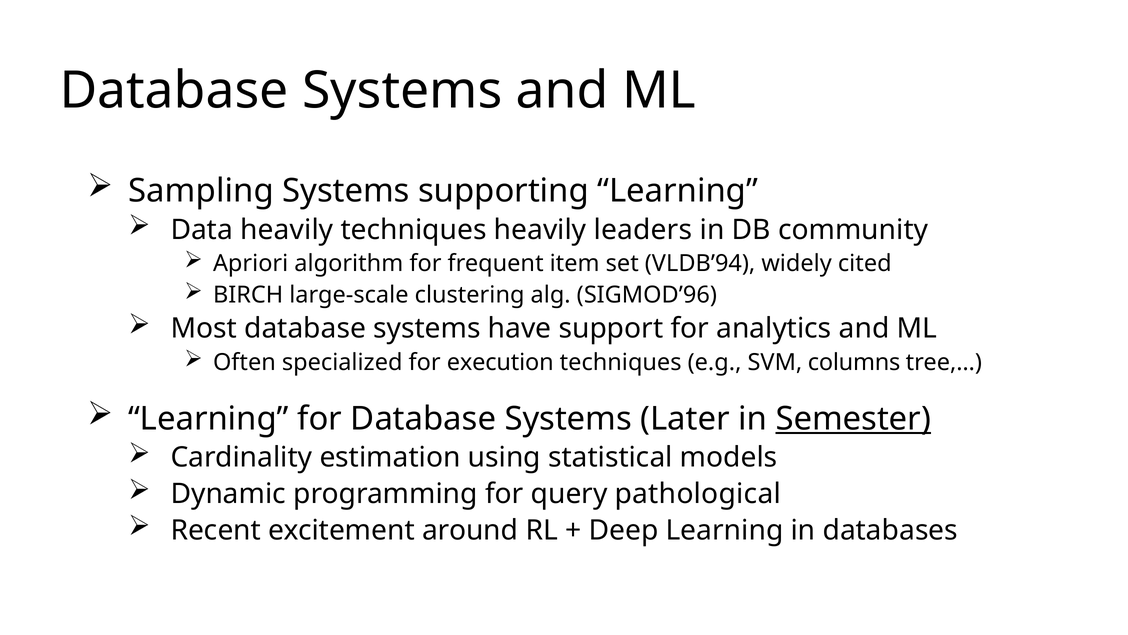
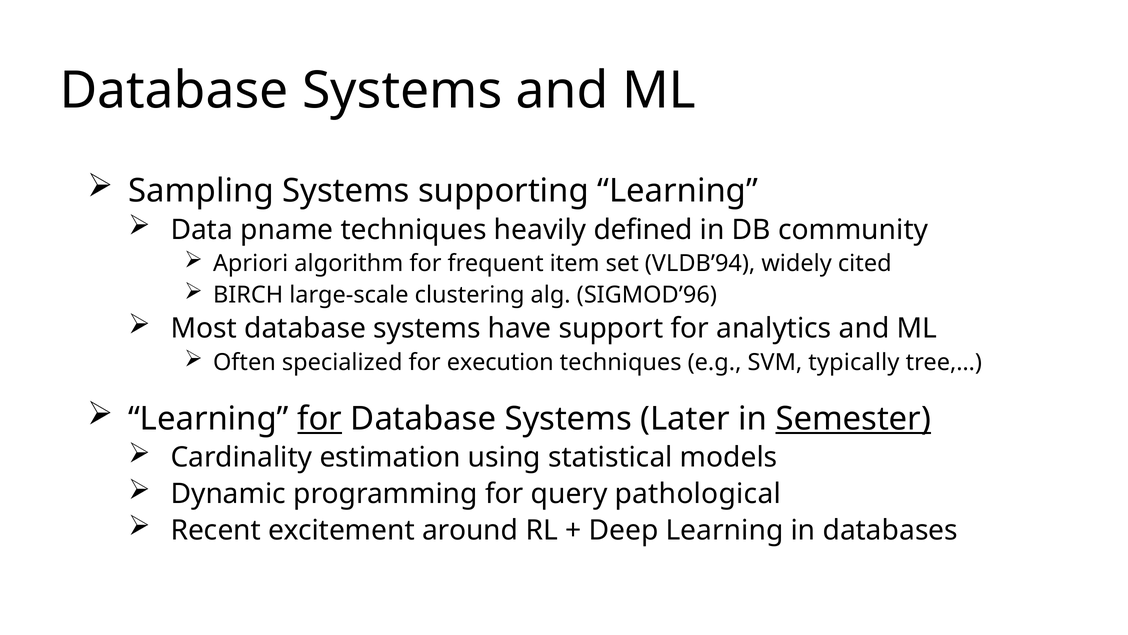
Data heavily: heavily -> pname
leaders: leaders -> defined
columns: columns -> typically
for at (320, 418) underline: none -> present
